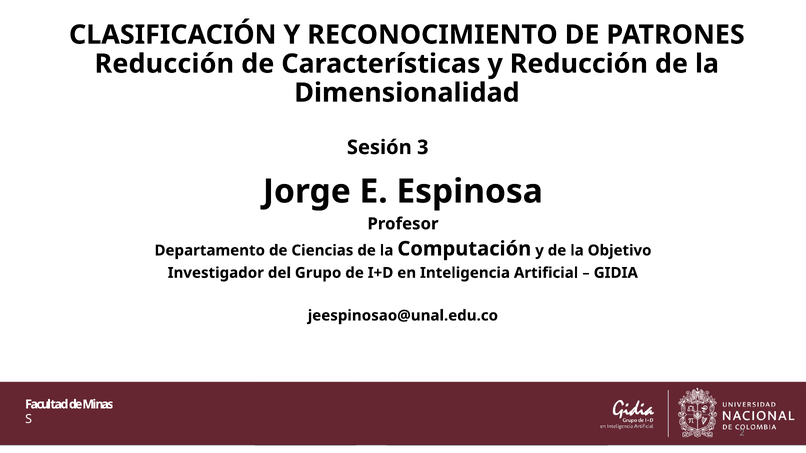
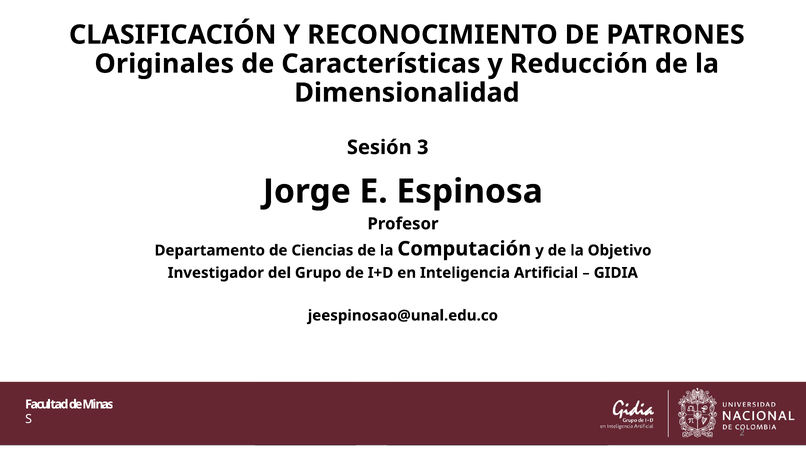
Reducción at (164, 64): Reducción -> Originales
